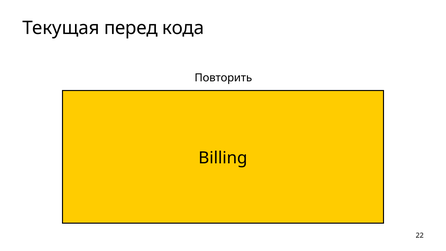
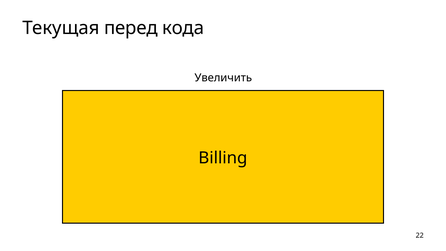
Повторить: Повторить -> Увеличить
